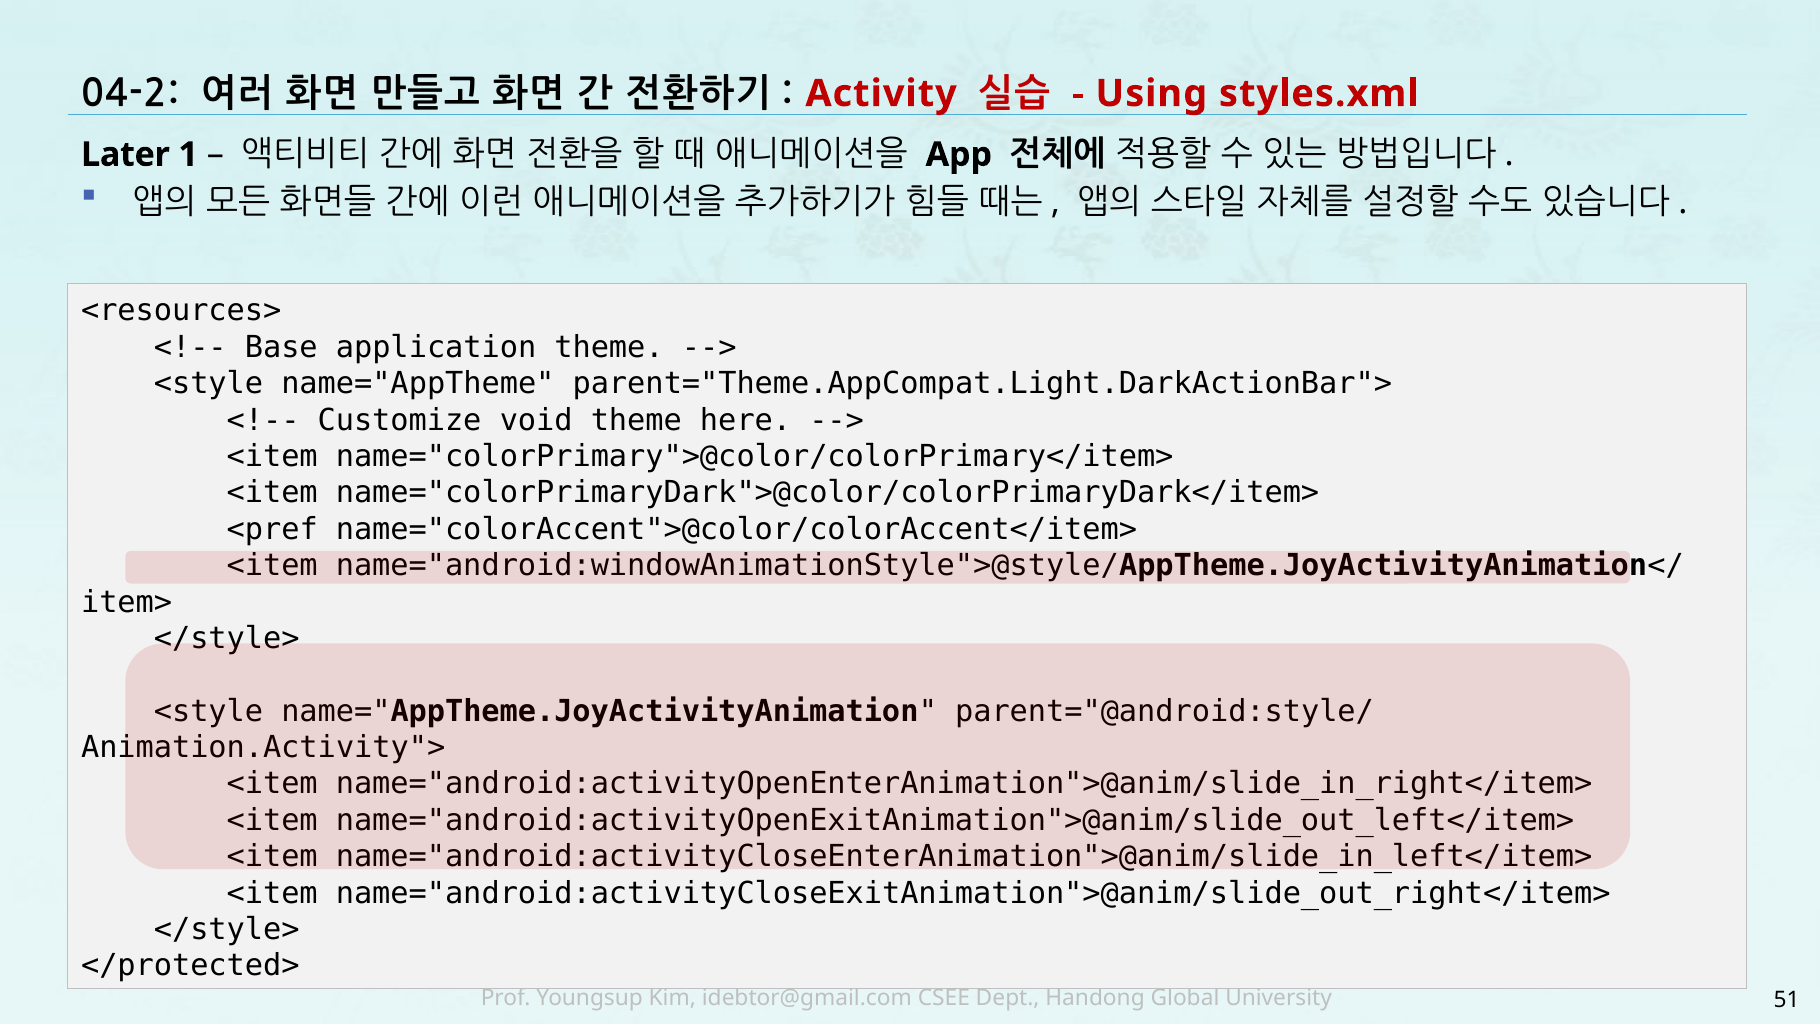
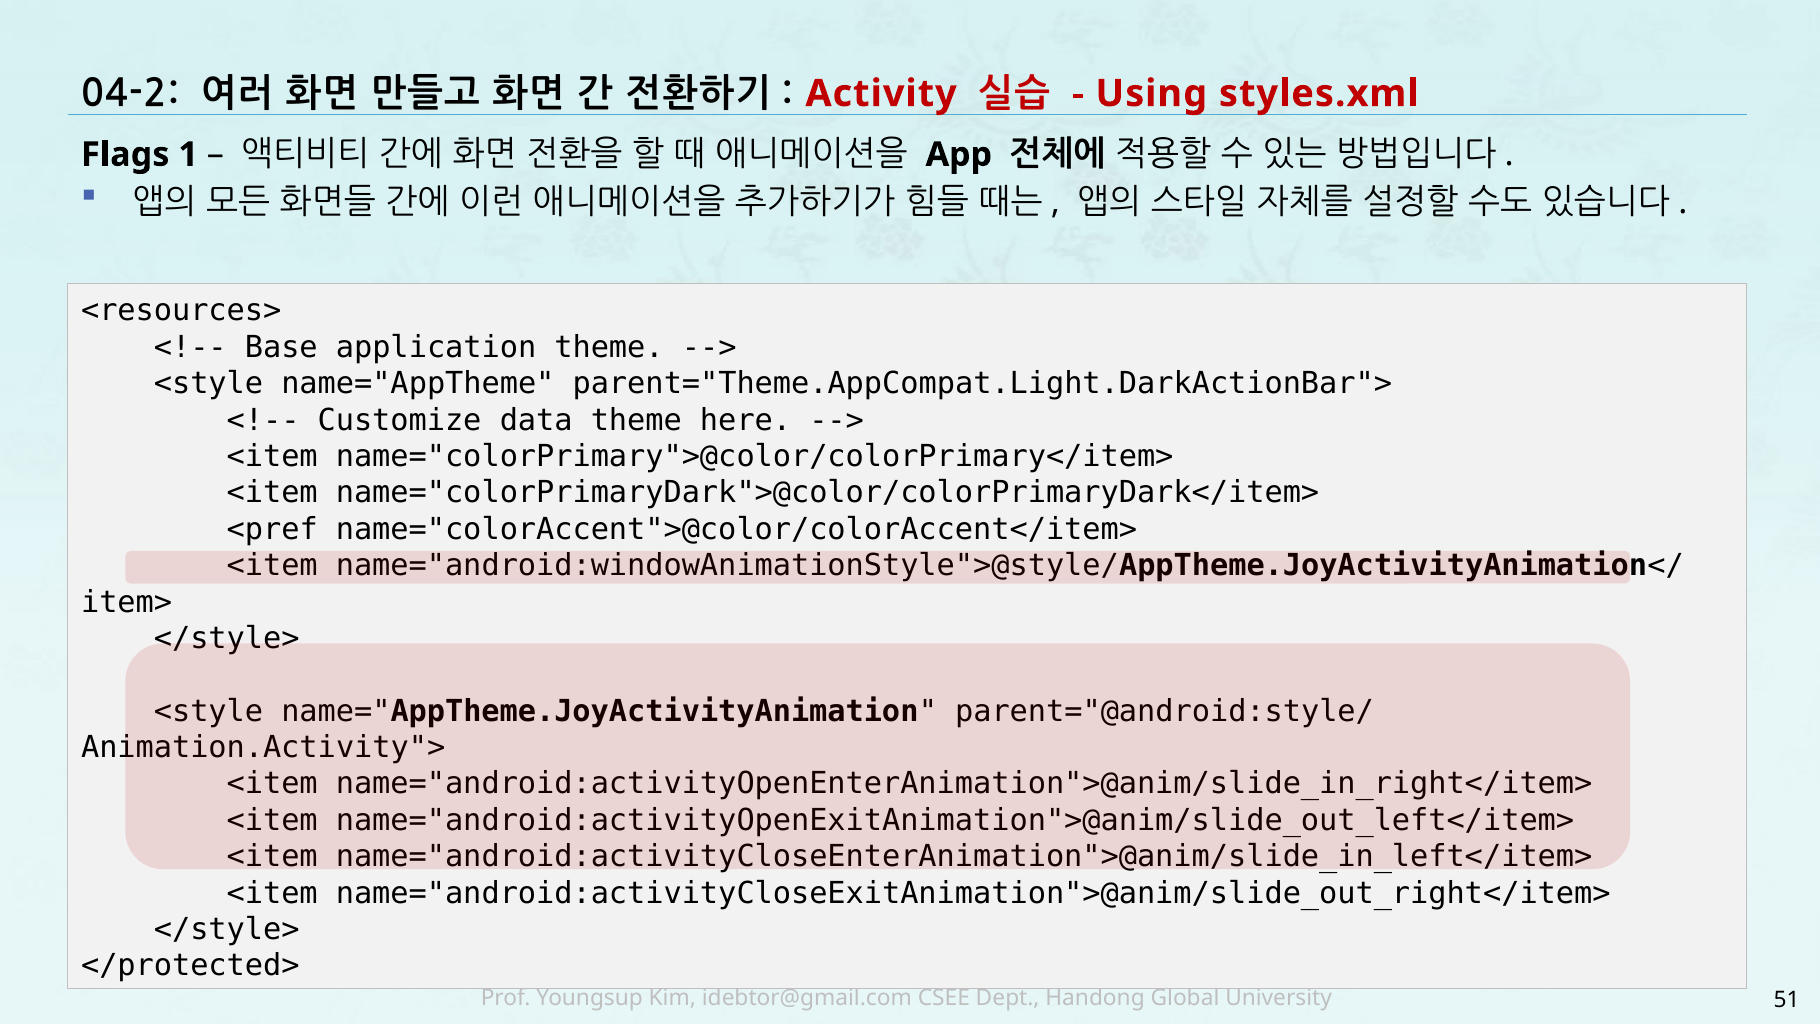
Later: Later -> Flags
void: void -> data
